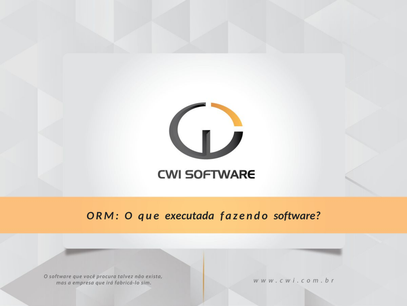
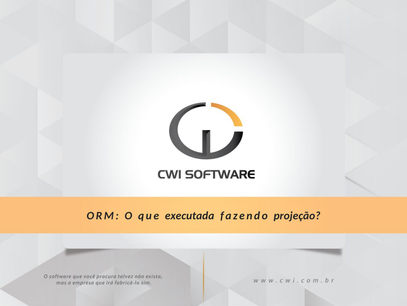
software: software -> projeção
